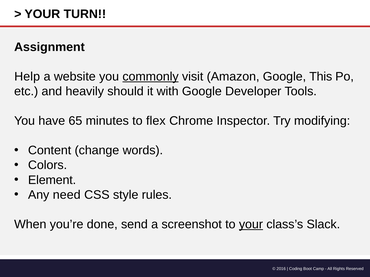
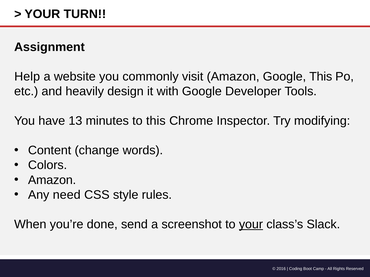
commonly underline: present -> none
should: should -> design
65: 65 -> 13
to flex: flex -> this
Element at (52, 180): Element -> Amazon
